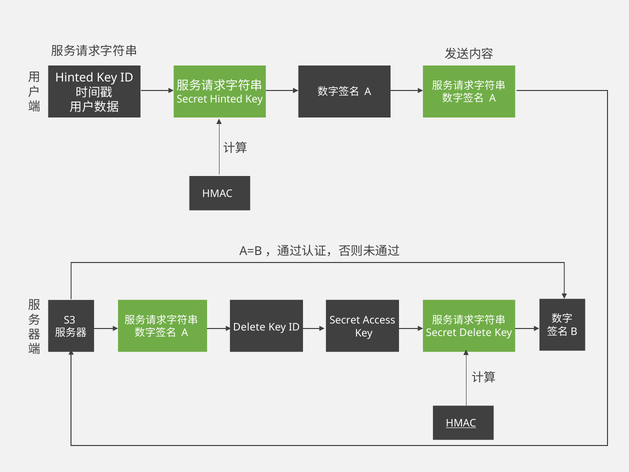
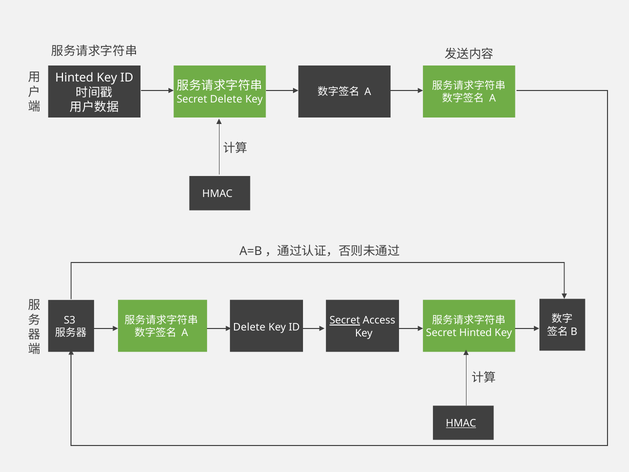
Secret Hinted: Hinted -> Delete
Secret at (345, 320) underline: none -> present
Secret Delete: Delete -> Hinted
